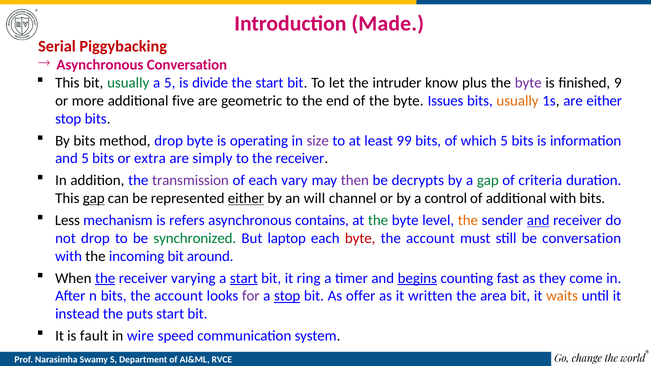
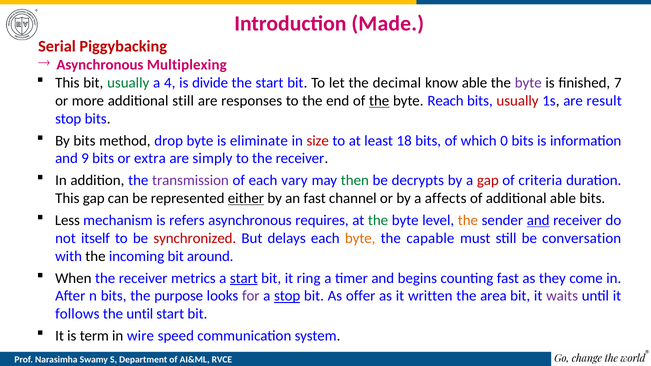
Asynchronous Conversation: Conversation -> Multiplexing
a 5: 5 -> 4
intruder: intruder -> decimal
know plus: plus -> able
9: 9 -> 7
additional five: five -> still
geometric: geometric -> responses
the at (379, 101) underline: none -> present
Issues: Issues -> Reach
usually at (518, 101) colour: orange -> red
are either: either -> result
operating: operating -> eliminate
size colour: purple -> red
99: 99 -> 18
which 5: 5 -> 0
and 5: 5 -> 9
then colour: purple -> green
gap at (488, 181) colour: green -> red
gap at (94, 198) underline: present -> none
an will: will -> fast
control: control -> affects
additional with: with -> able
contains: contains -> requires
not drop: drop -> itself
synchronized colour: green -> red
laptop: laptop -> delays
byte at (360, 238) colour: red -> orange
account at (430, 238): account -> capable
the at (105, 278) underline: present -> none
varying: varying -> metrics
begins underline: present -> none
bits the account: account -> purpose
waits colour: orange -> purple
instead: instead -> follows
the puts: puts -> until
fault: fault -> term
